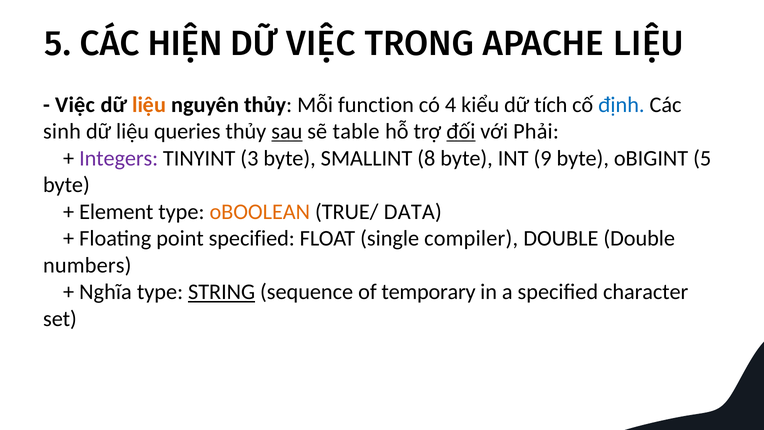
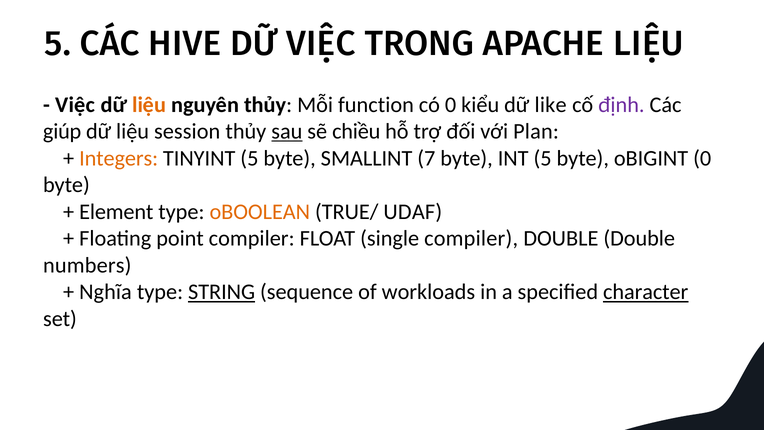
HIỆN: HIỆN -> HIVE
có 4: 4 -> 0
tích: tích -> like
định colour: blue -> purple
sinh: sinh -> giúp
queries: queries -> session
table: table -> chiều
đối underline: present -> none
Phải: Phải -> Plan
Integers colour: purple -> orange
TINYINT 3: 3 -> 5
8: 8 -> 7
INT 9: 9 -> 5
oBIGINT 5: 5 -> 0
DATA: DATA -> UDAF
point specified: specified -> compiler
temporary: temporary -> workloads
character underline: none -> present
